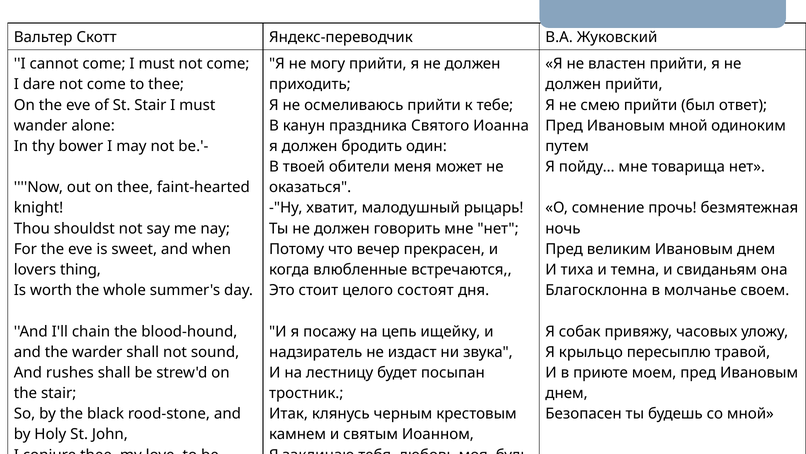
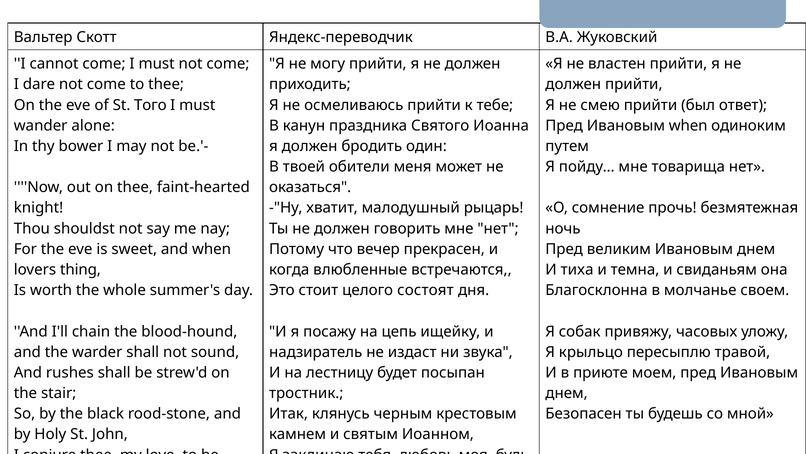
St Stair: Stair -> Того
Ивановым мной: мной -> when
